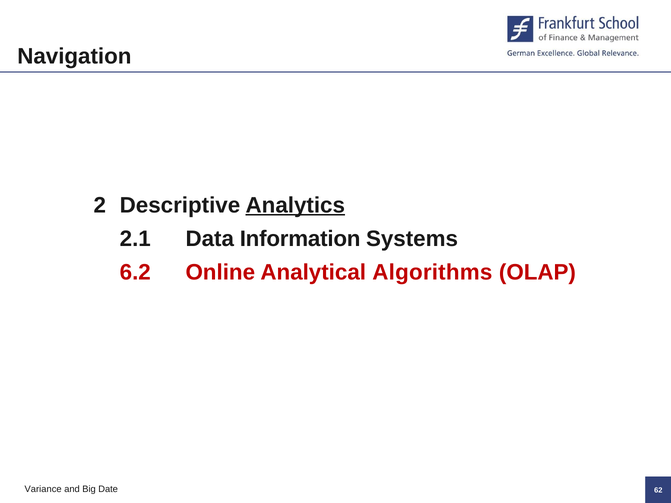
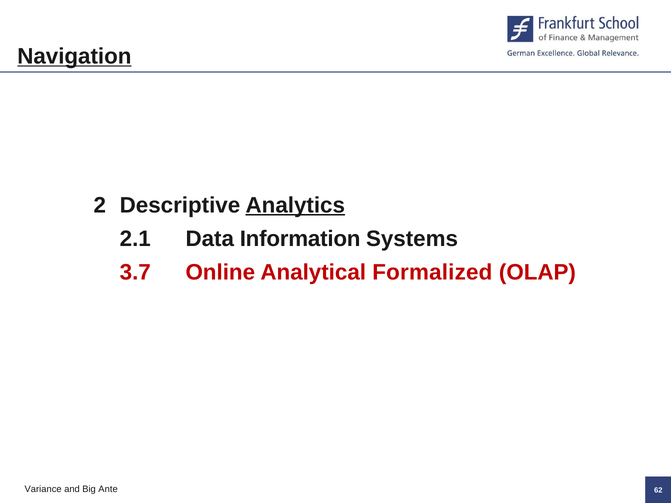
Navigation underline: none -> present
6.2: 6.2 -> 3.7
Algorithms: Algorithms -> Formalized
Date: Date -> Ante
